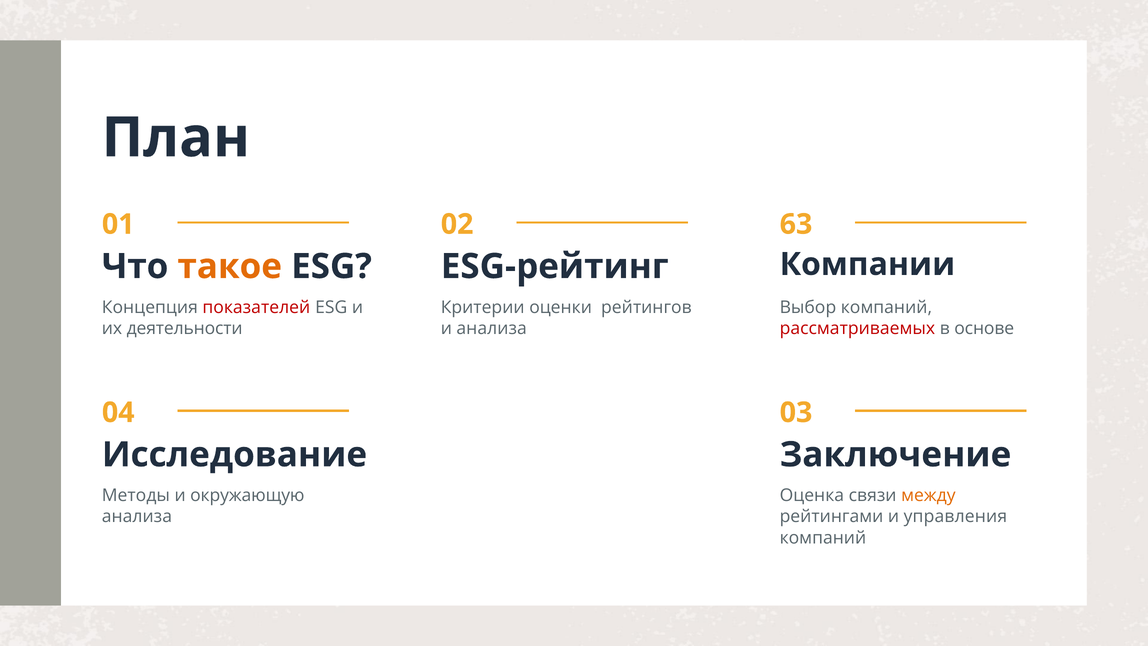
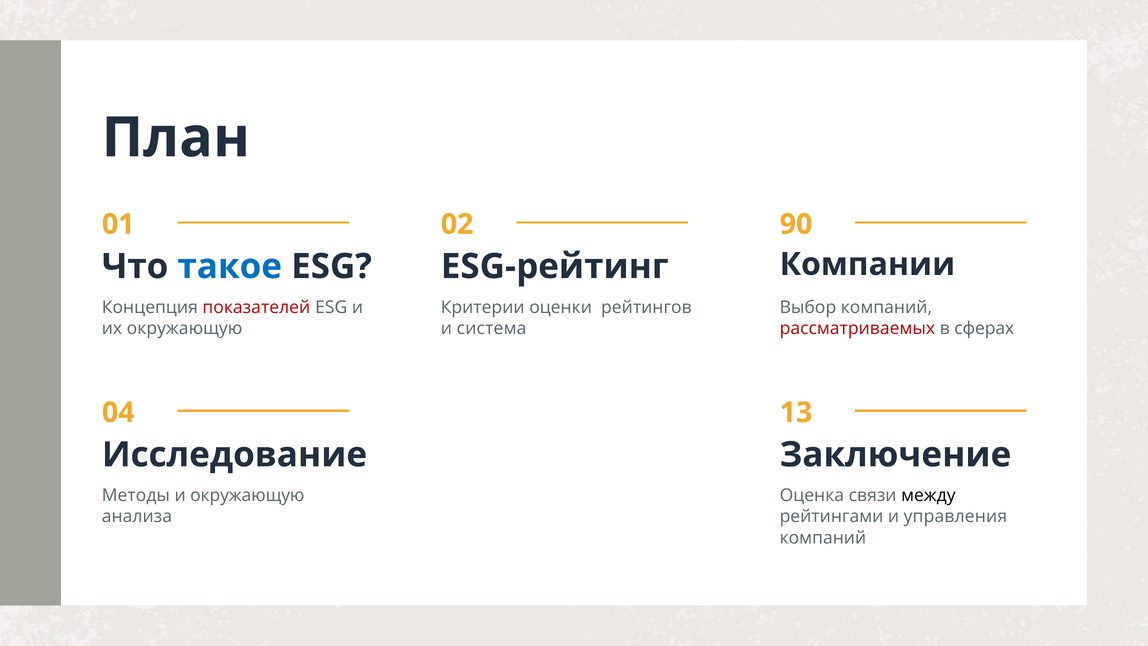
63: 63 -> 90
такое colour: orange -> blue
их деятельности: деятельности -> окружающую
и анализа: анализа -> система
основе: основе -> сферах
03: 03 -> 13
между colour: orange -> black
